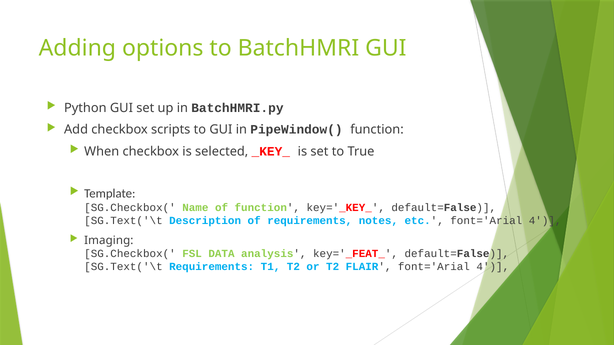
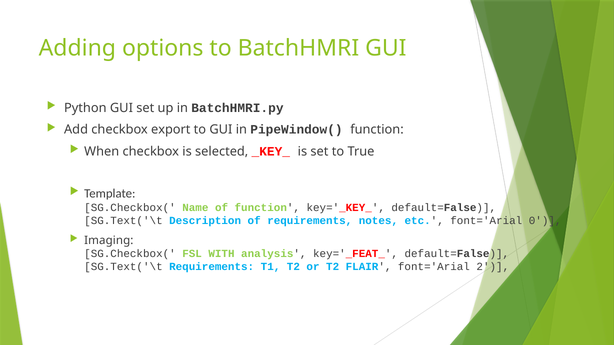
scripts: scripts -> export
etc font='Arial 4: 4 -> 0
DATA: DATA -> WITH
FLAIR font='Arial 4: 4 -> 2
